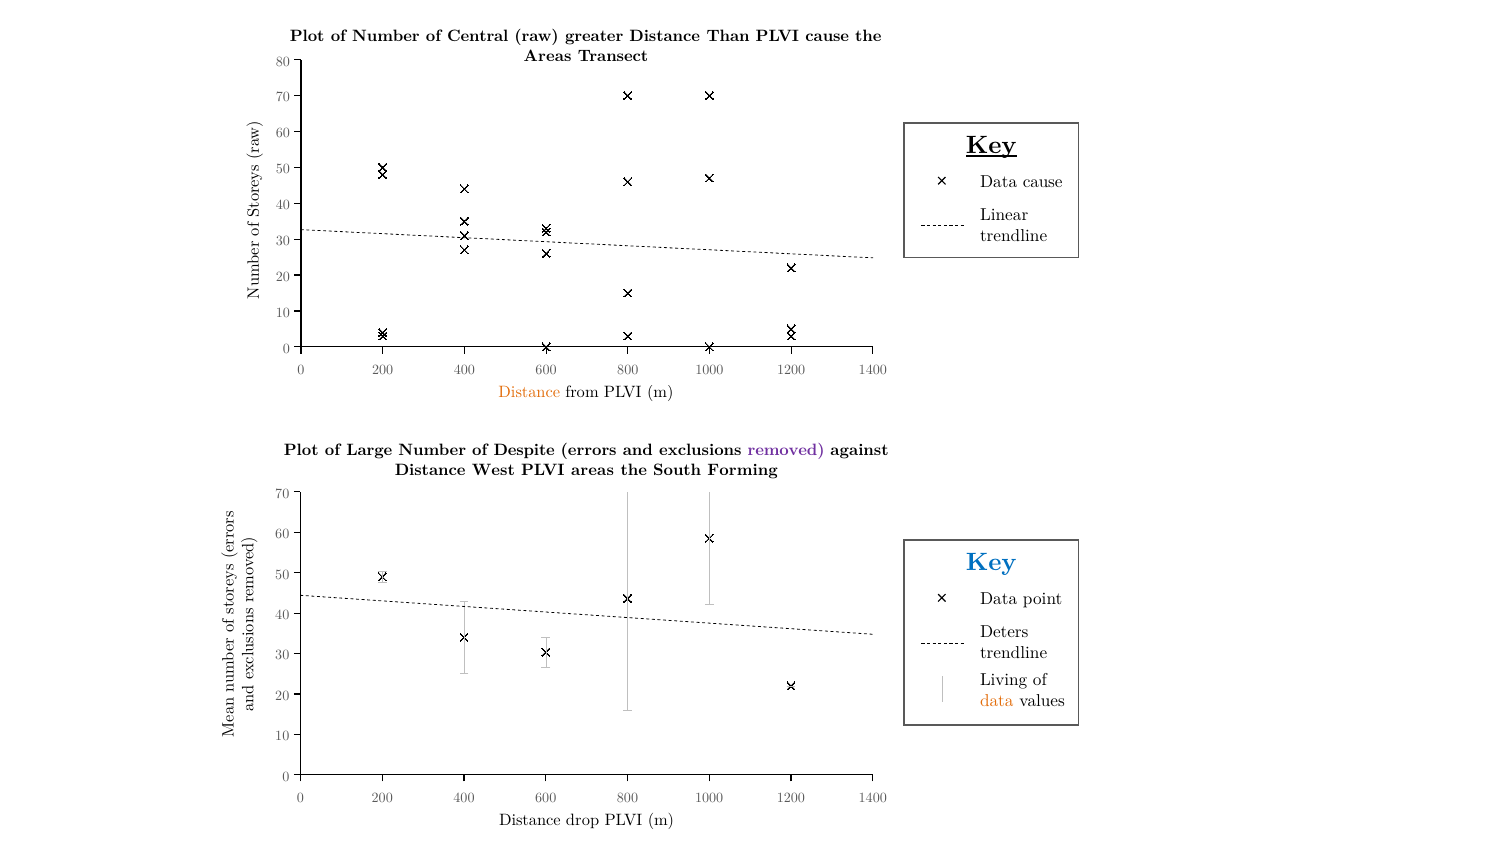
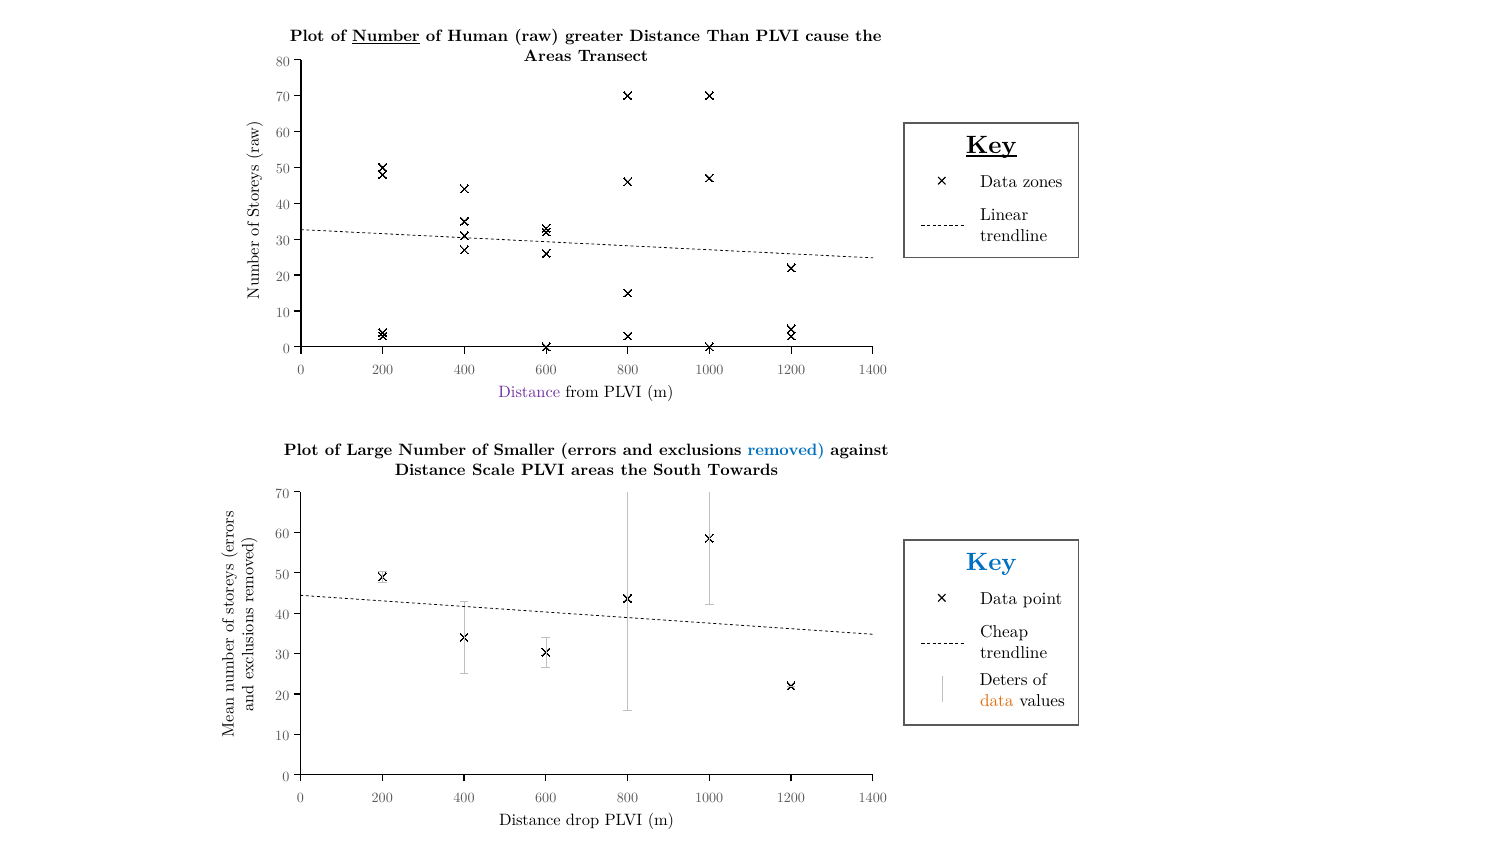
Number at (386, 36) underline: none -> present
Central: Central -> Human
Data cause: cause -> zones
Distance at (529, 392) colour: orange -> purple
Despite: Despite -> Smaller
removed colour: purple -> blue
West: West -> Scale
Forming: Forming -> Towards
Deters: Deters -> Cheap
Living: Living -> Deters
